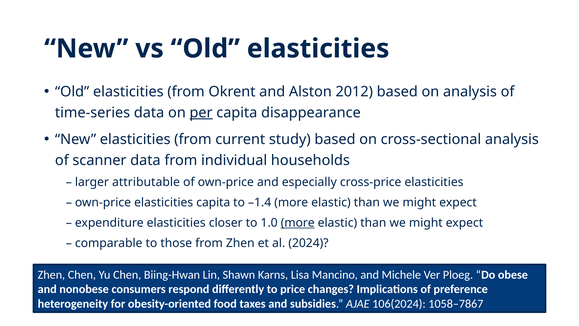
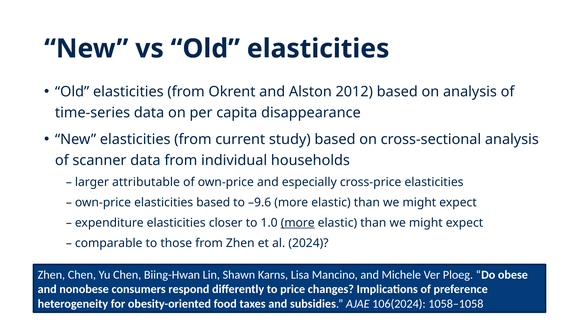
per underline: present -> none
elasticities capita: capita -> based
–1.4: –1.4 -> –9.6
1058–7867: 1058–7867 -> 1058–1058
